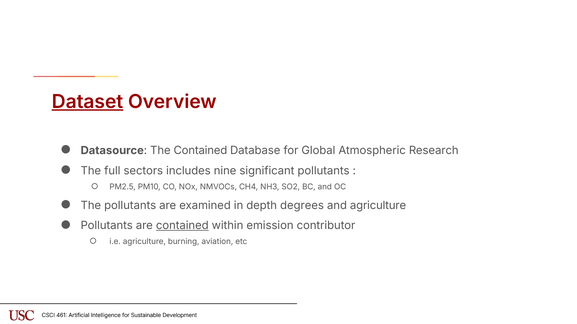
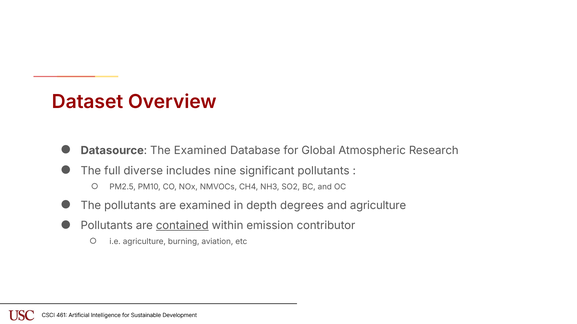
Dataset underline: present -> none
The Contained: Contained -> Examined
sectors: sectors -> diverse
